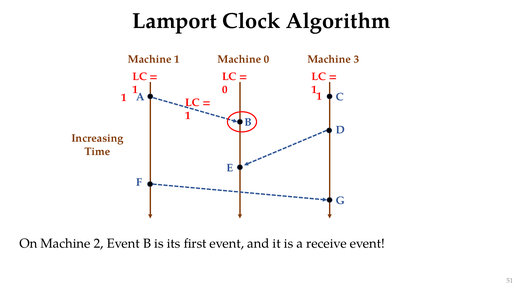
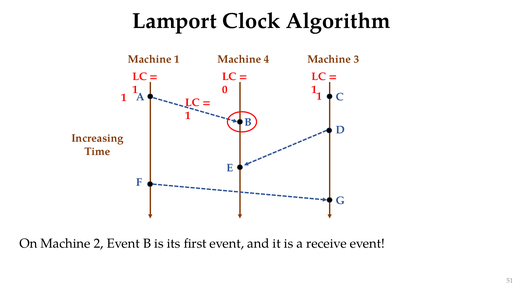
Machine 0: 0 -> 4
